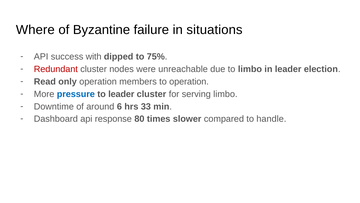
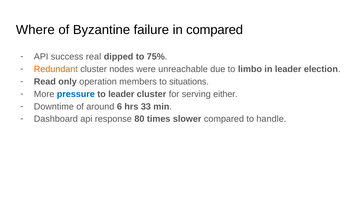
in situations: situations -> compared
with: with -> real
Redundant colour: red -> orange
to operation: operation -> situations
serving limbo: limbo -> either
